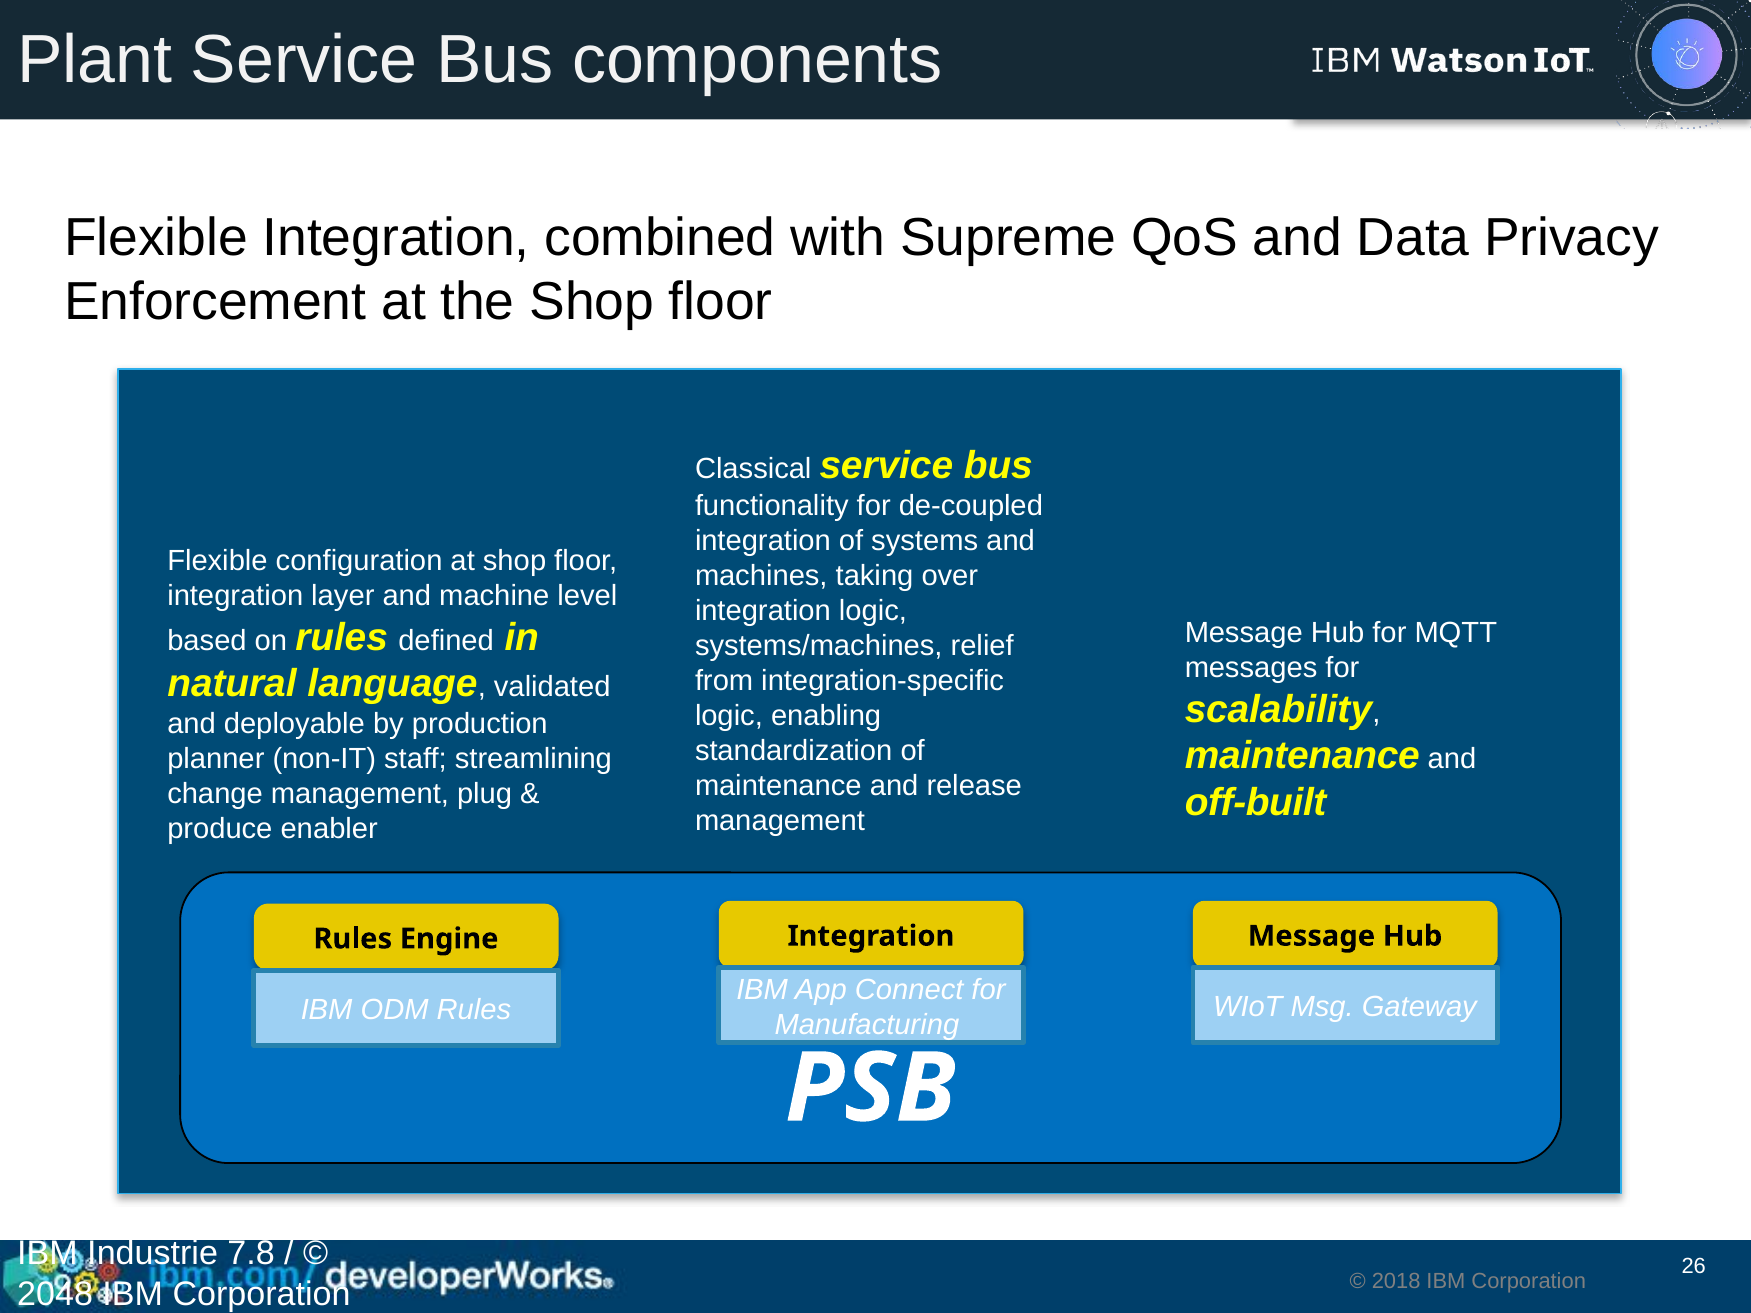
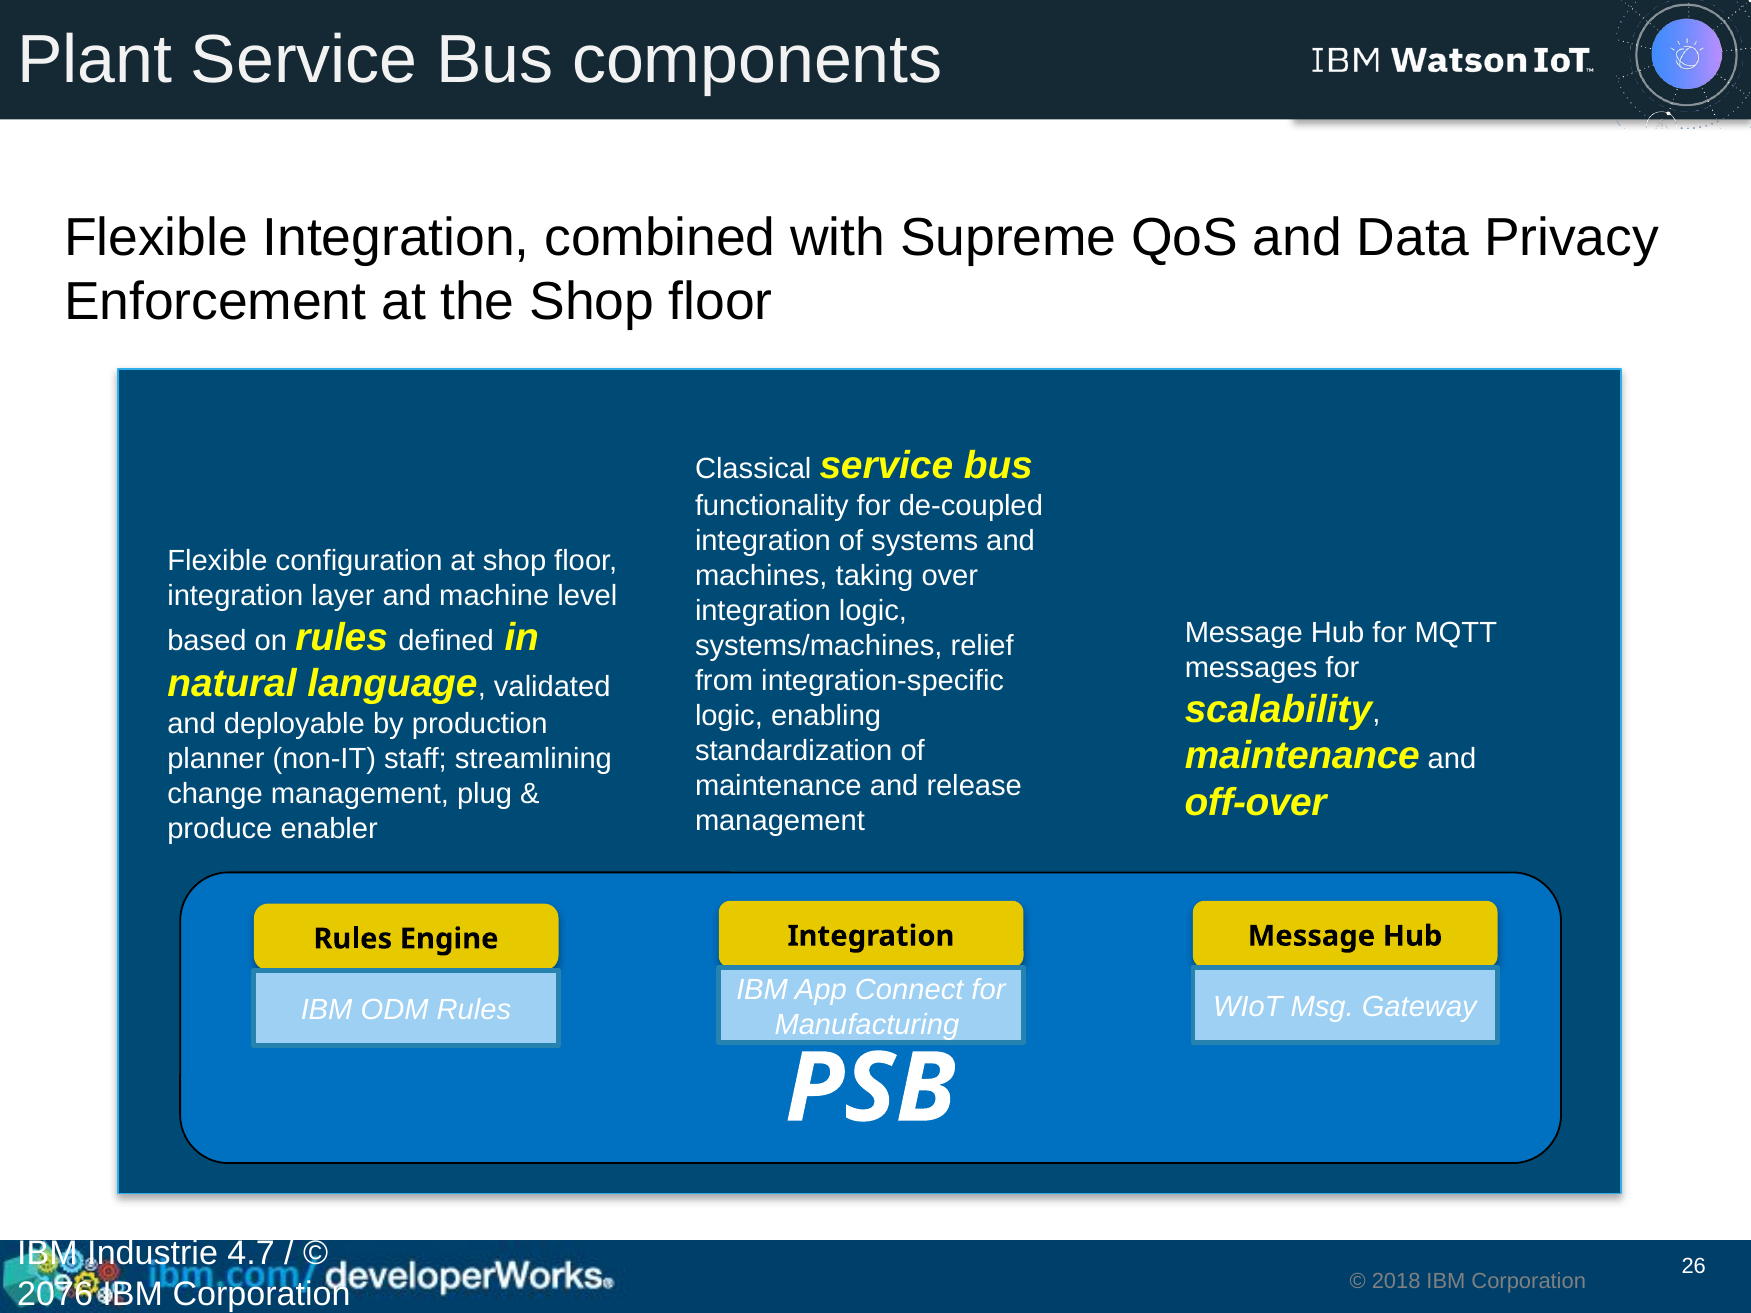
off-built: off-built -> off-over
7.8: 7.8 -> 4.7
2048: 2048 -> 2076
